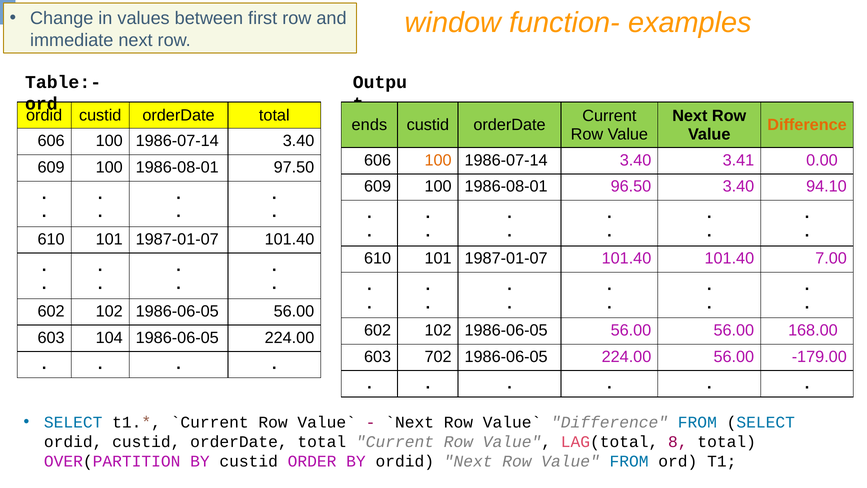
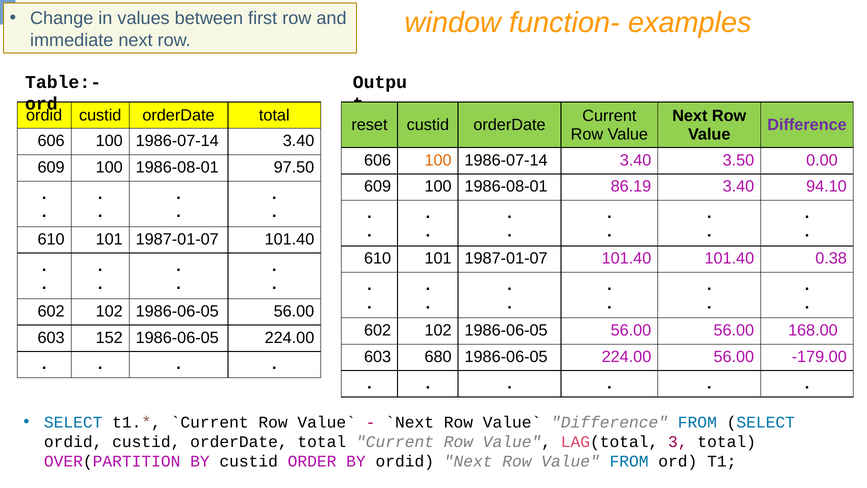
ends: ends -> reset
Difference at (807, 125) colour: orange -> purple
3.41: 3.41 -> 3.50
96.50: 96.50 -> 86.19
7.00: 7.00 -> 0.38
104: 104 -> 152
702: 702 -> 680
8: 8 -> 3
